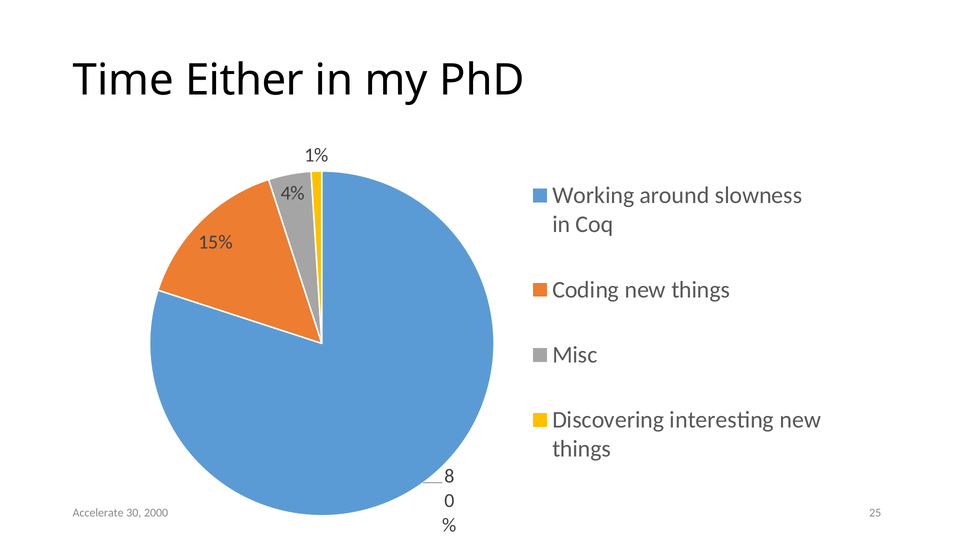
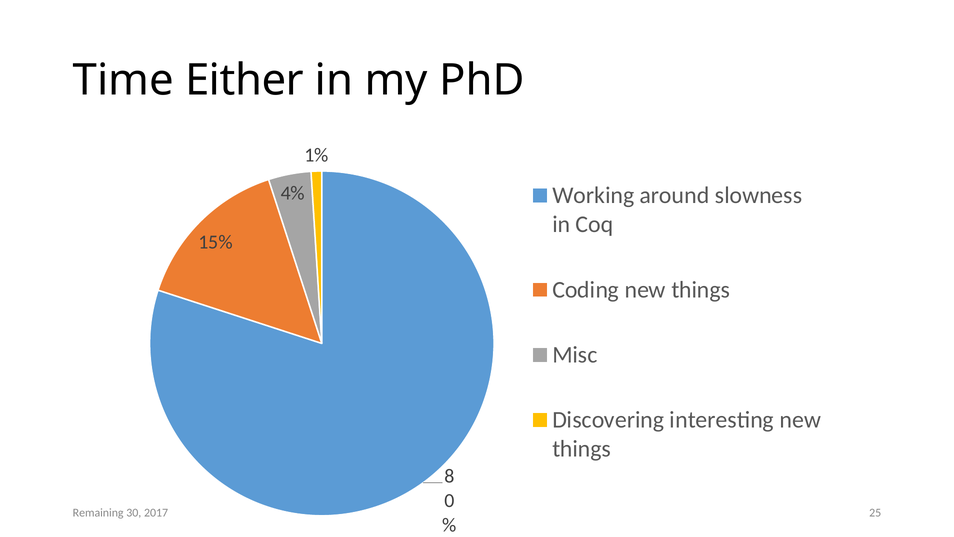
Accelerate: Accelerate -> Remaining
2000: 2000 -> 2017
